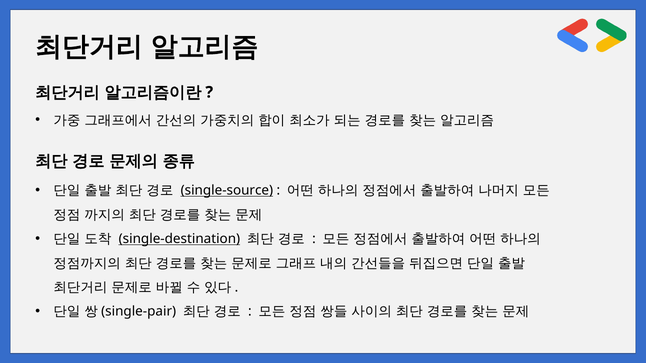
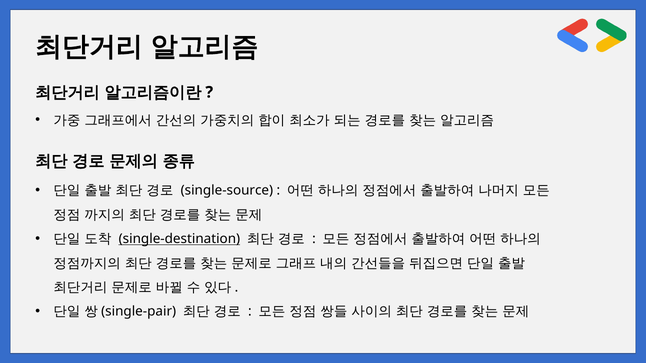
single-source underline: present -> none
